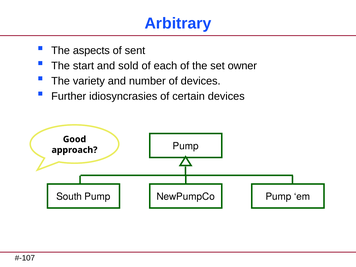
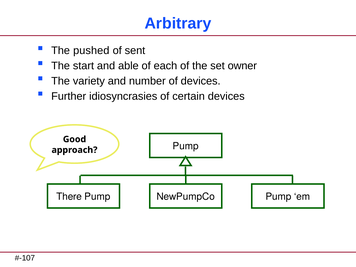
aspects: aspects -> pushed
sold: sold -> able
South: South -> There
